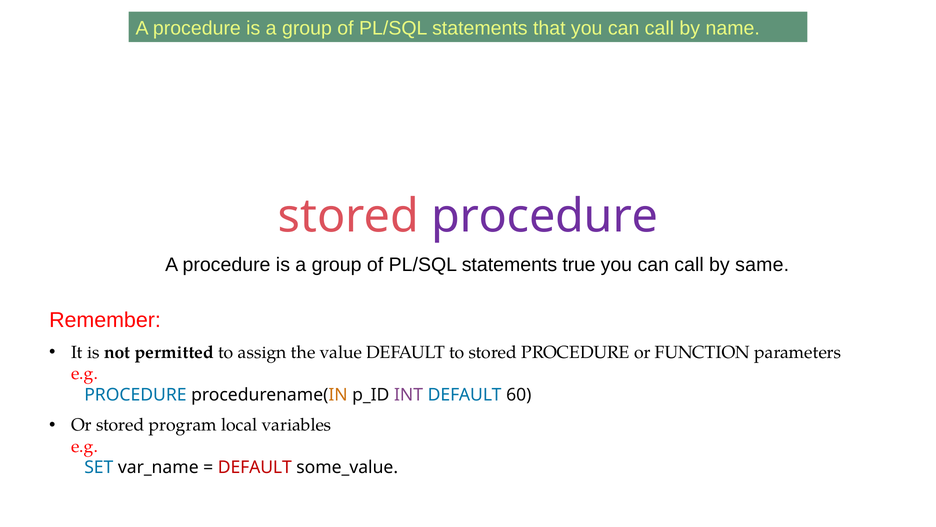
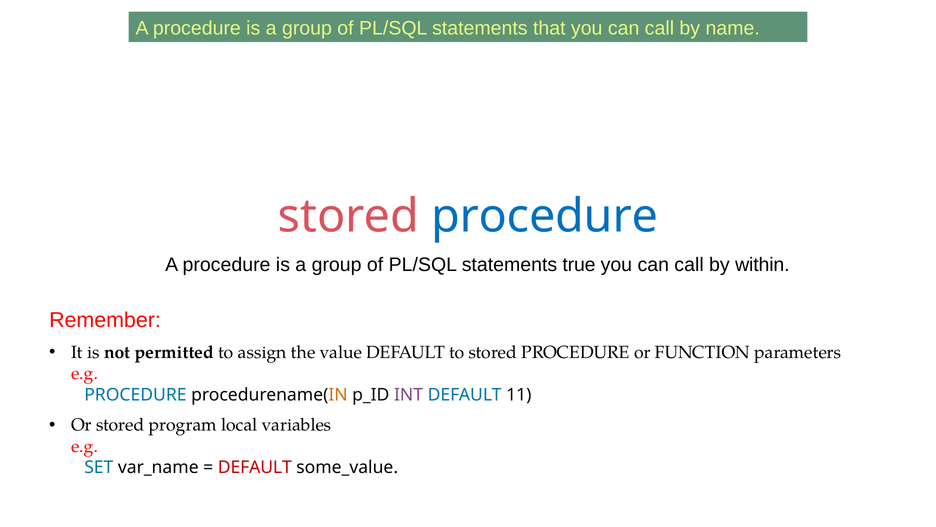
procedure at (545, 216) colour: purple -> blue
same: same -> within
60: 60 -> 11
